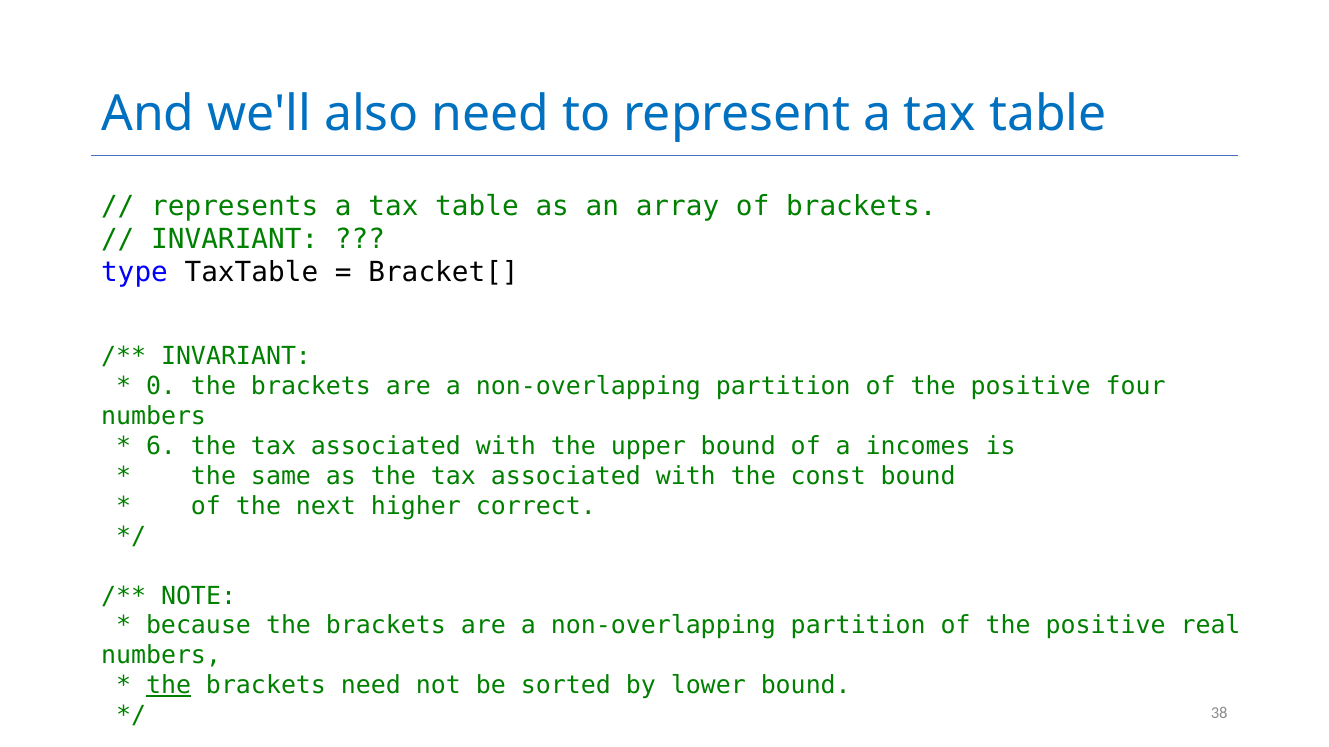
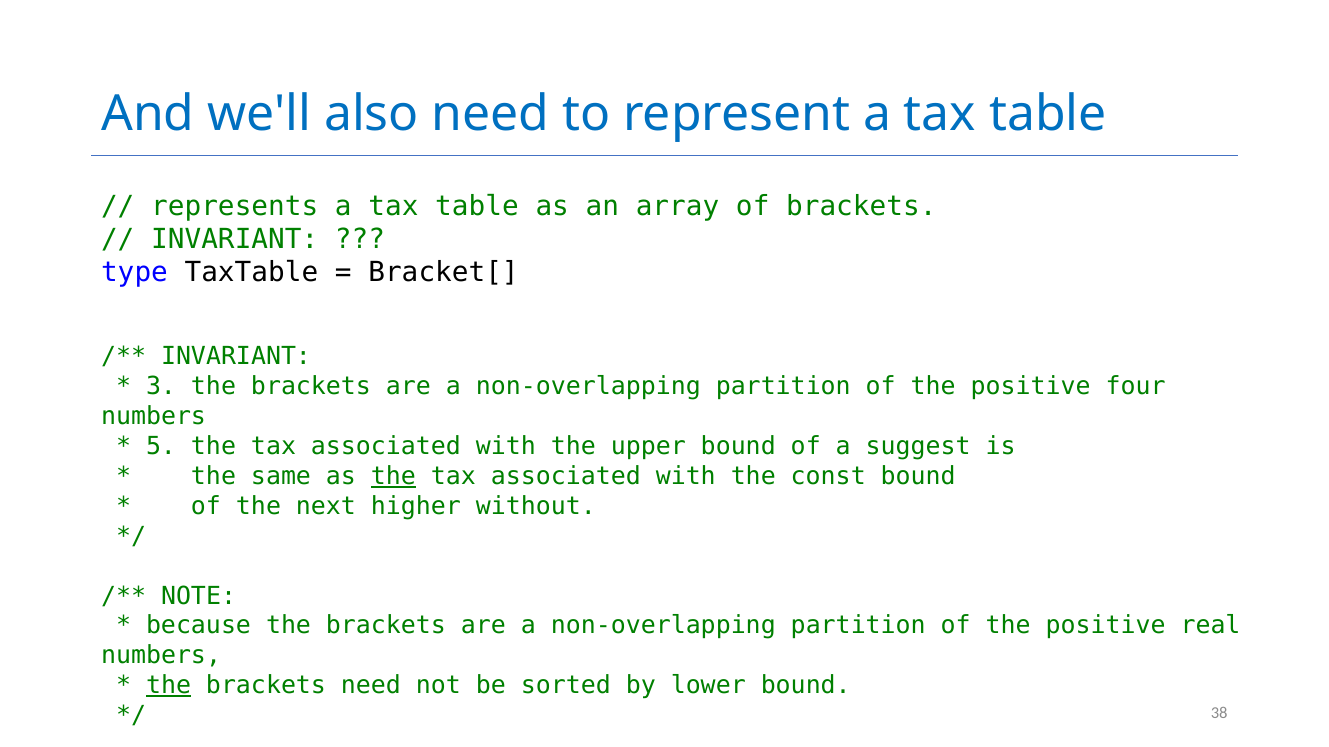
0: 0 -> 3
6: 6 -> 5
incomes: incomes -> suggest
the at (393, 477) underline: none -> present
correct: correct -> without
